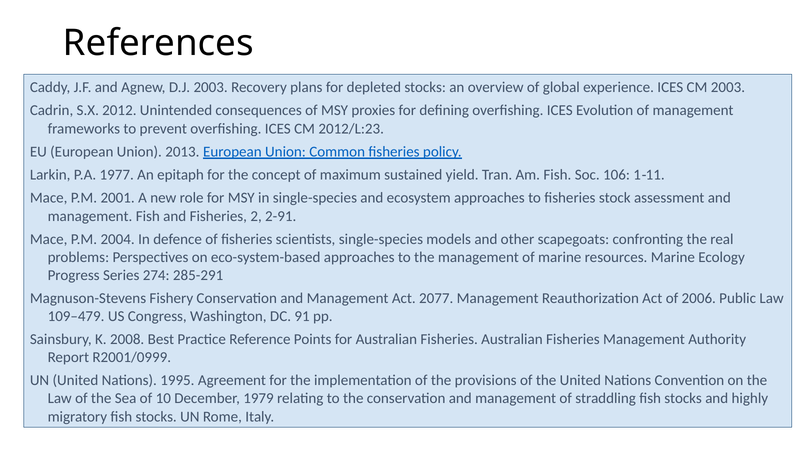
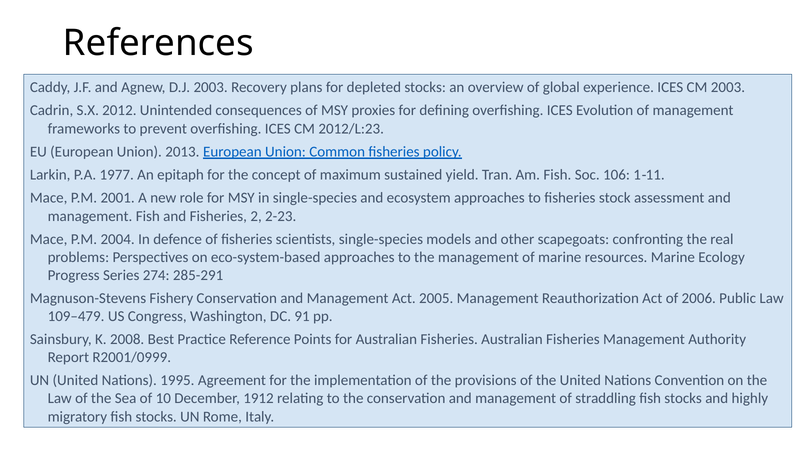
2-91: 2-91 -> 2-23
2077: 2077 -> 2005
1979: 1979 -> 1912
